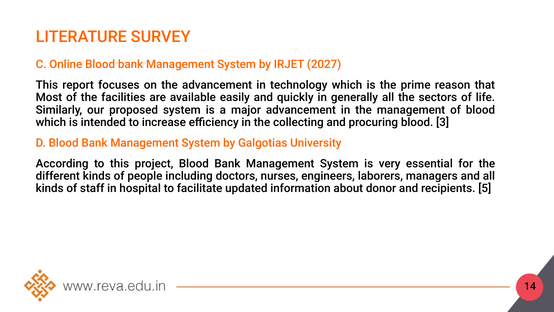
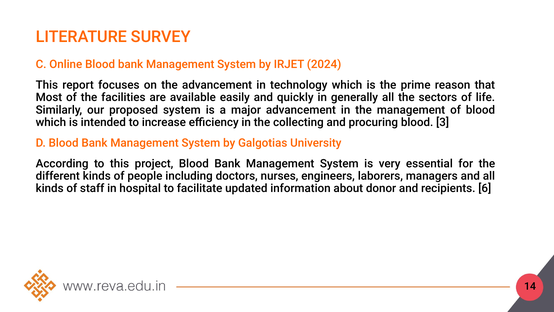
2027: 2027 -> 2024
5: 5 -> 6
